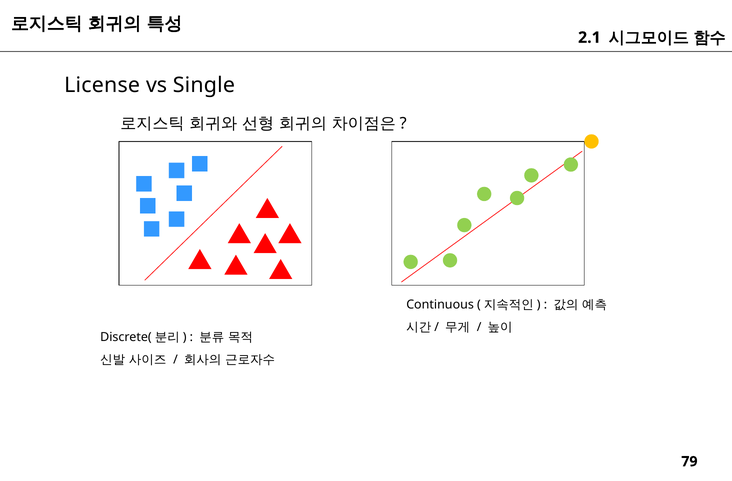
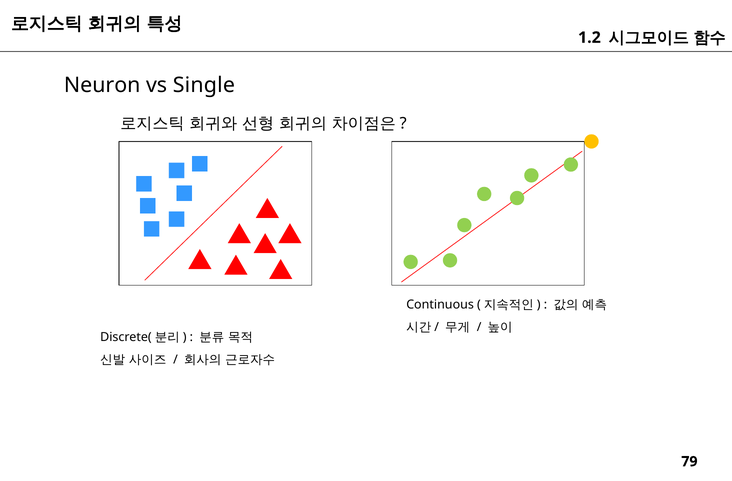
2.1: 2.1 -> 1.2
License: License -> Neuron
